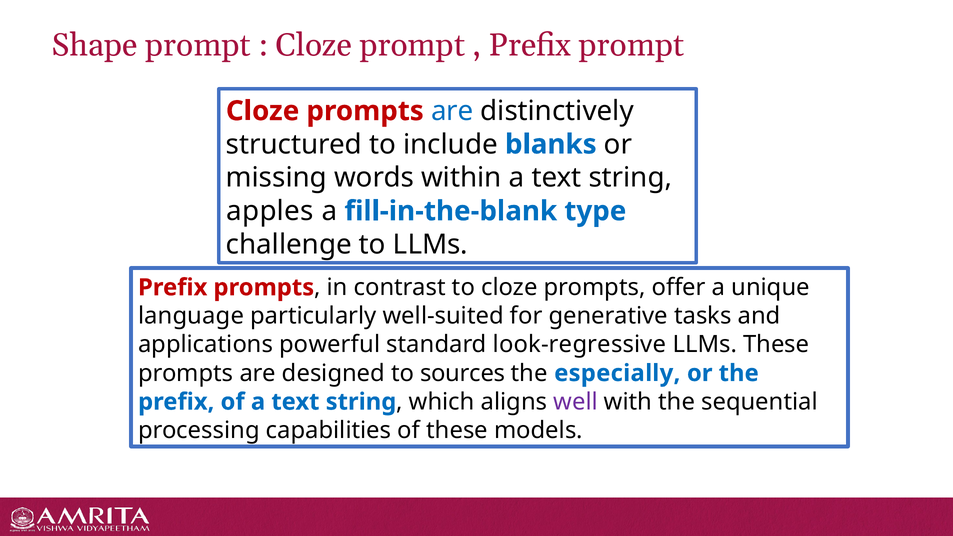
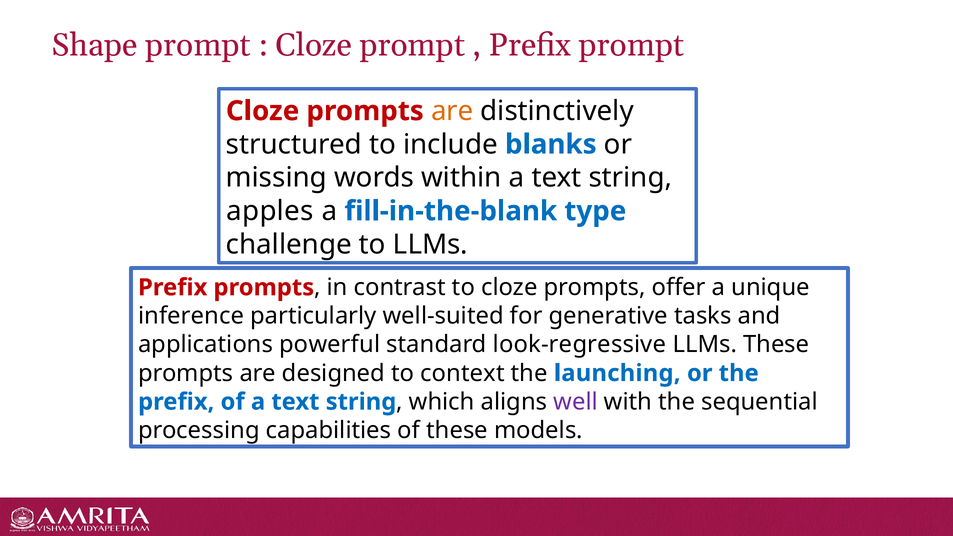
are at (452, 111) colour: blue -> orange
language: language -> inference
sources: sources -> context
especially: especially -> launching
